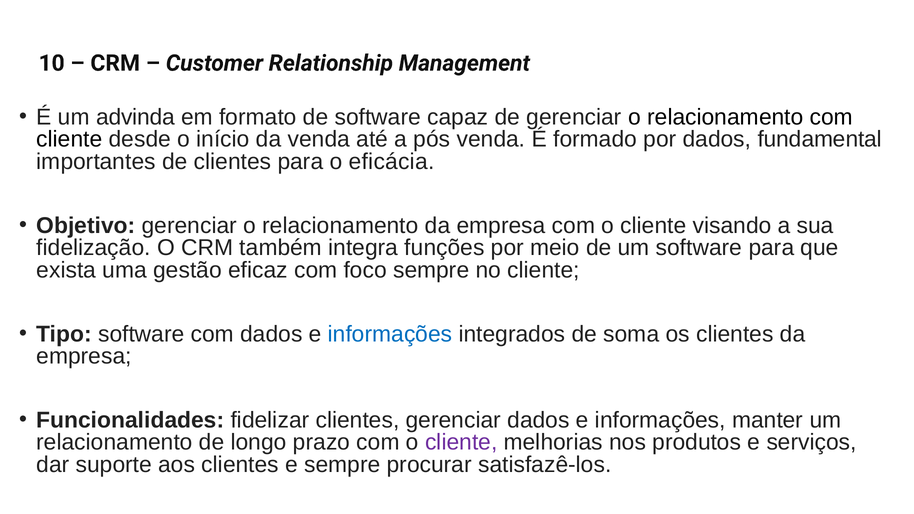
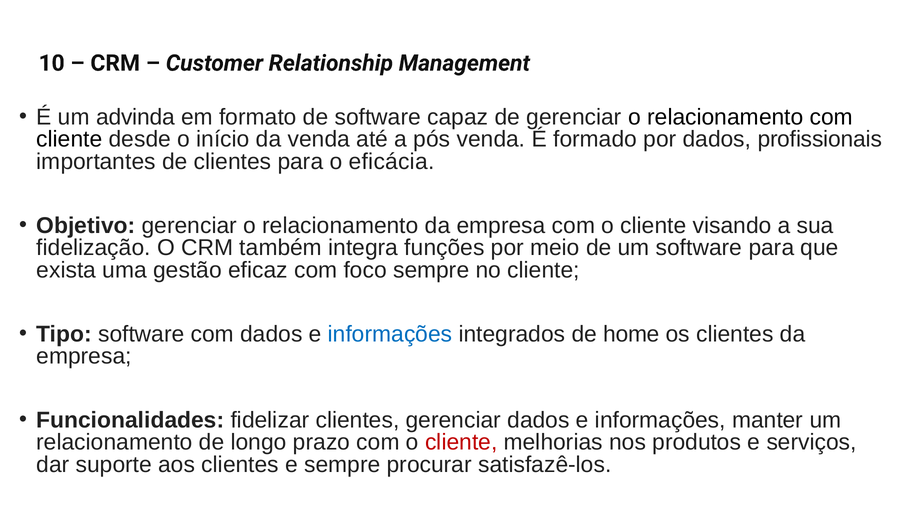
fundamental: fundamental -> profissionais
soma: soma -> home
cliente at (461, 442) colour: purple -> red
